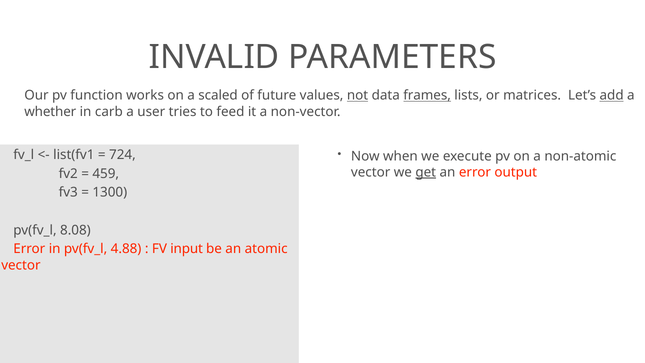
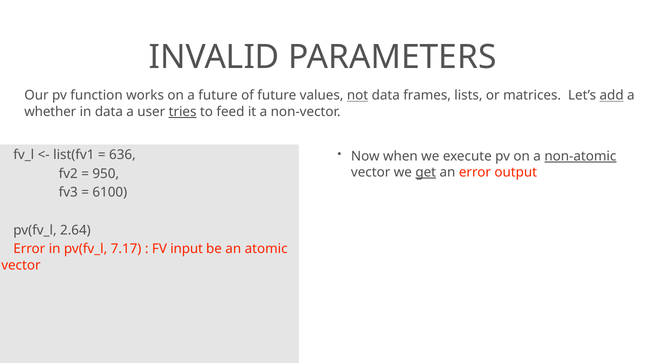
a scaled: scaled -> future
frames underline: present -> none
in carb: carb -> data
tries underline: none -> present
non-atomic underline: none -> present
724: 724 -> 636
459: 459 -> 950
1300: 1300 -> 6100
8.08: 8.08 -> 2.64
4.88: 4.88 -> 7.17
